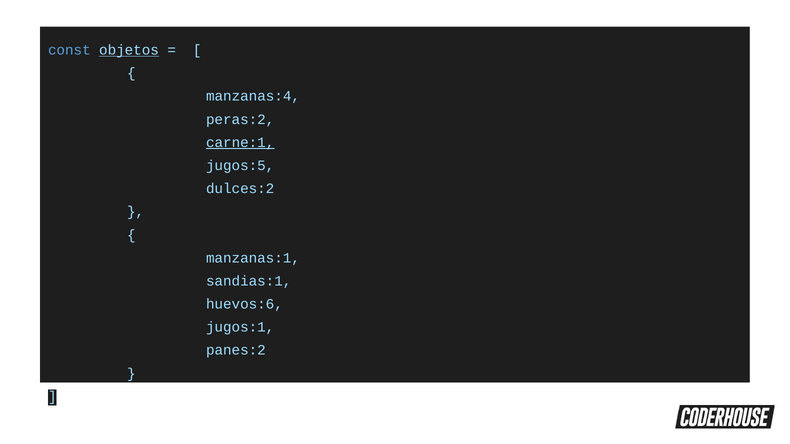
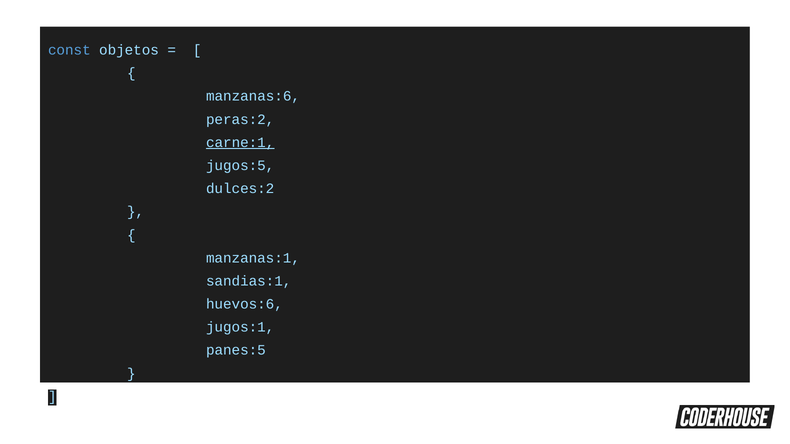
objetos underline: present -> none
manzanas:4: manzanas:4 -> manzanas:6
panes:2: panes:2 -> panes:5
